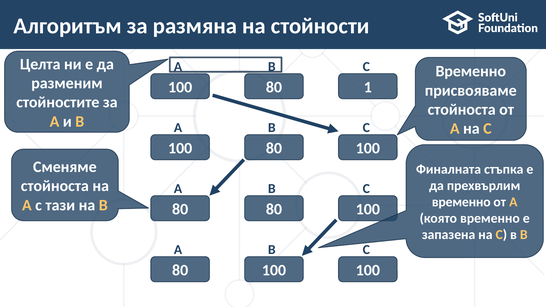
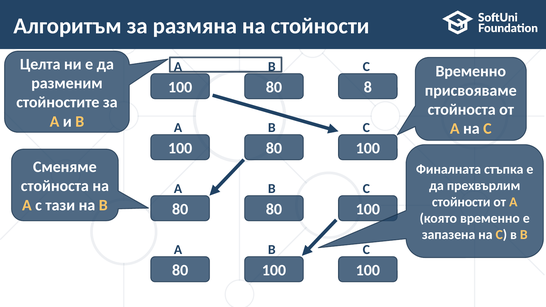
1: 1 -> 8
временно at (461, 202): временно -> стойности
